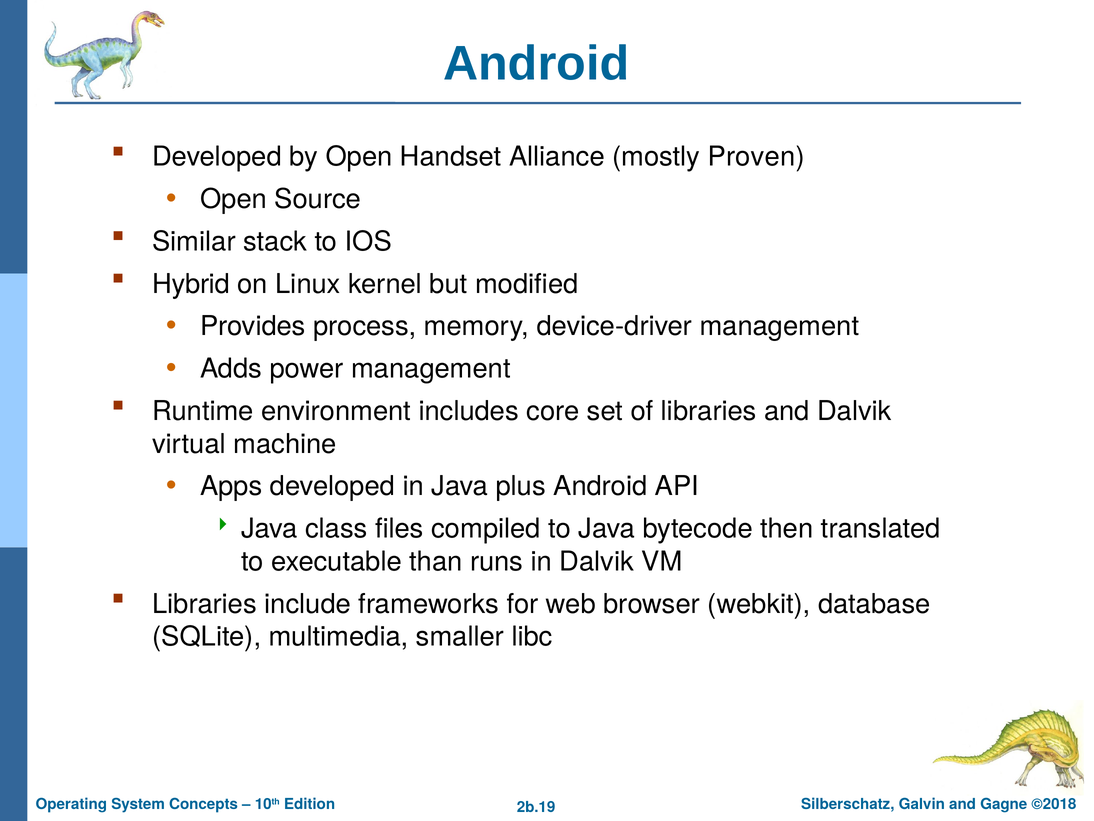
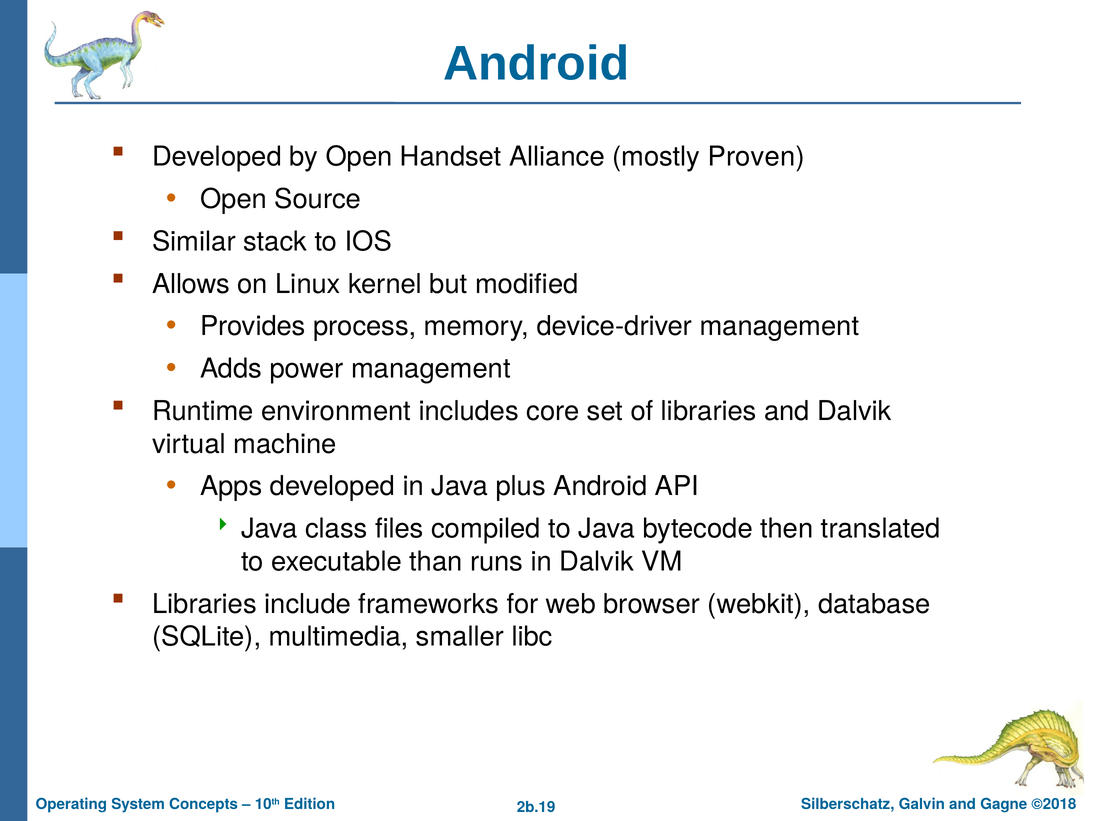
Hybrid: Hybrid -> Allows
